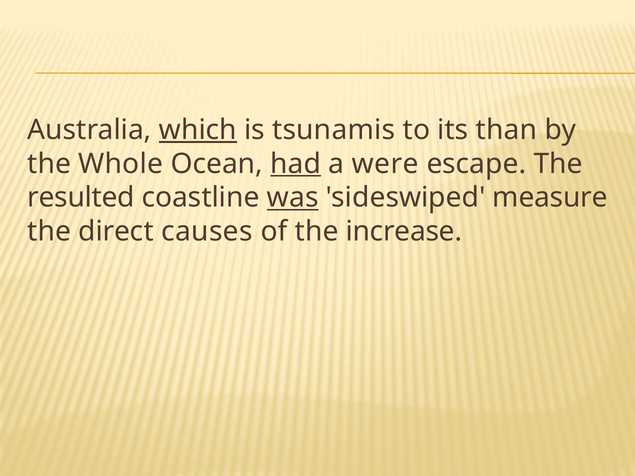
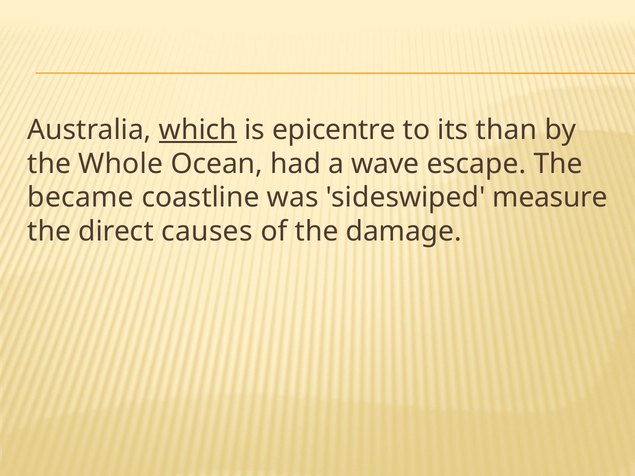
tsunamis: tsunamis -> epicentre
had underline: present -> none
were: were -> wave
resulted: resulted -> became
was underline: present -> none
increase: increase -> damage
